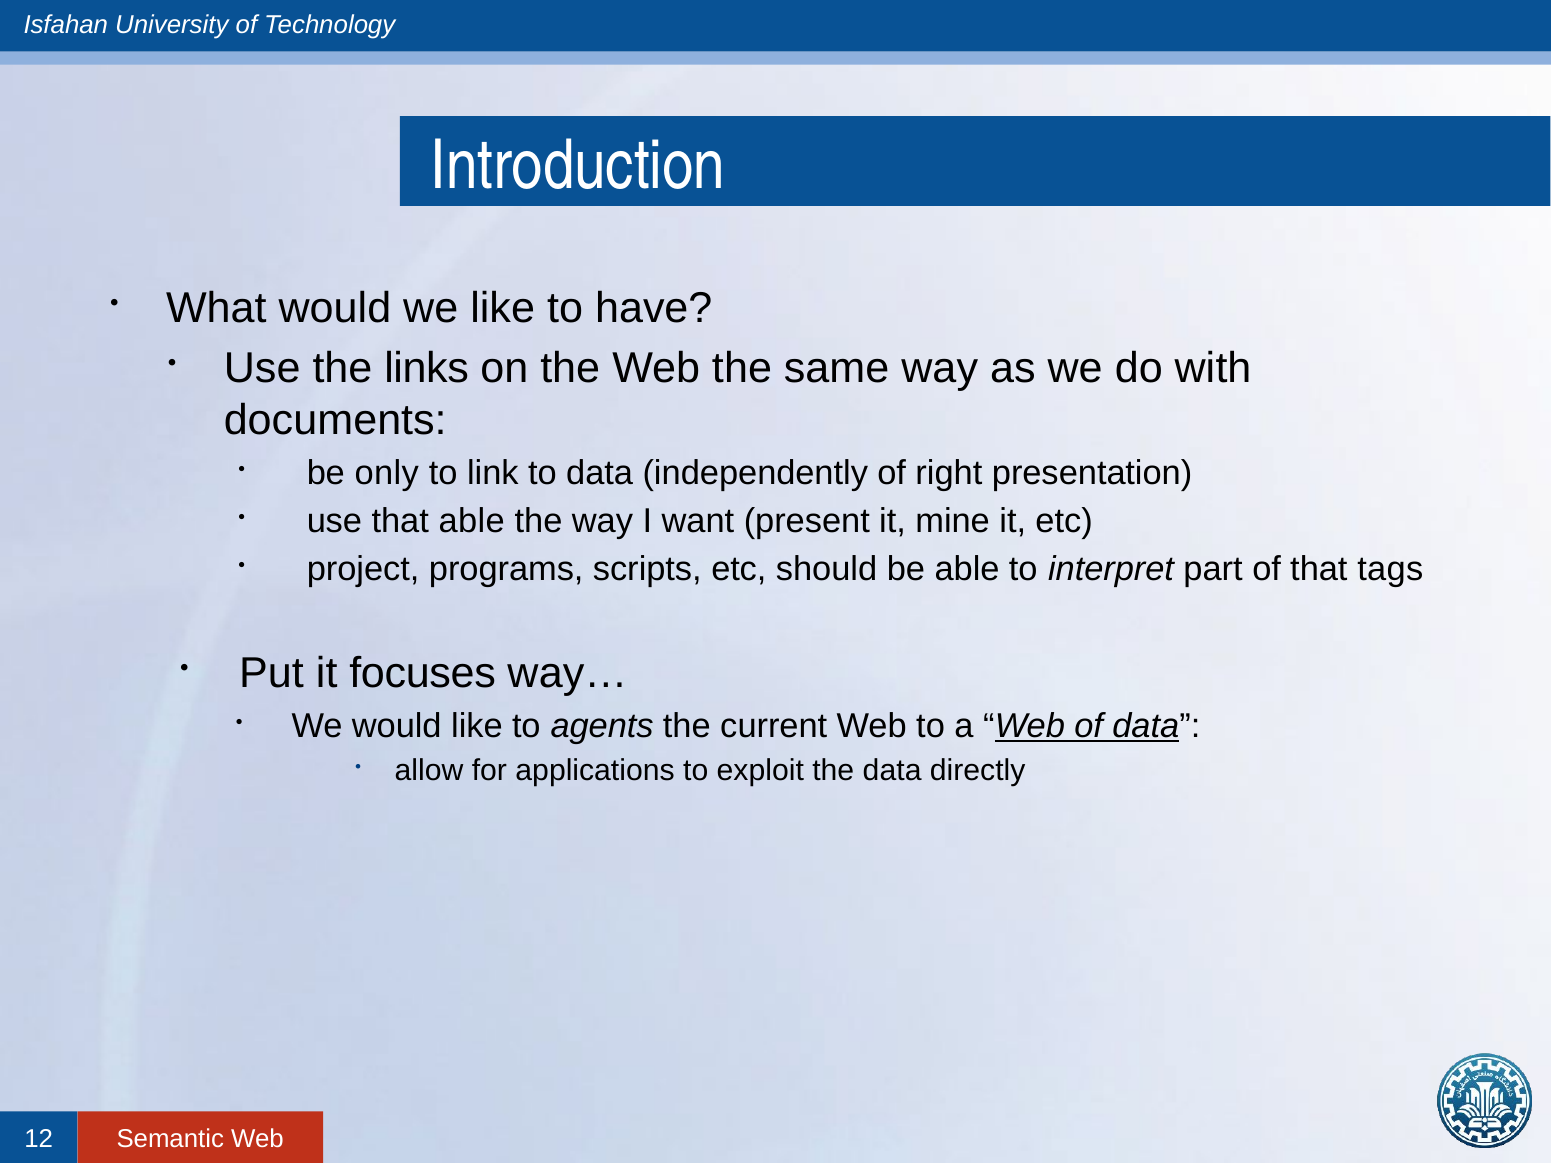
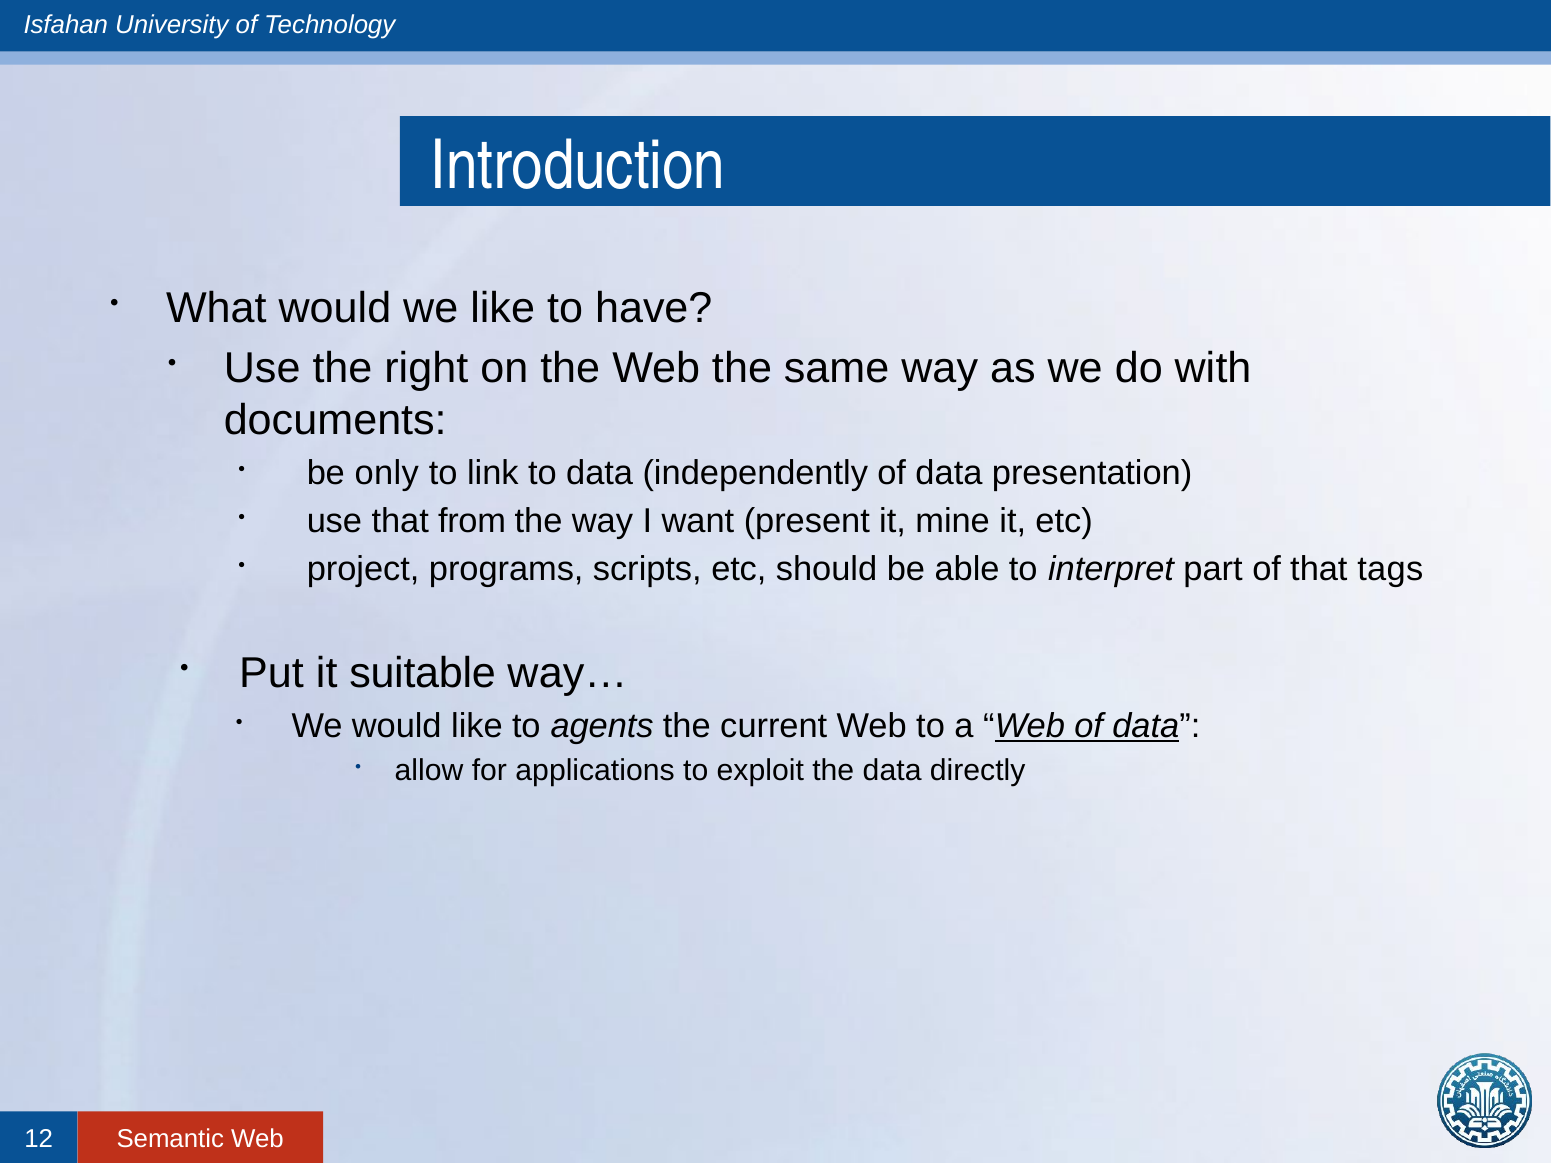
links: links -> right
independently of right: right -> data
that able: able -> from
focuses: focuses -> suitable
